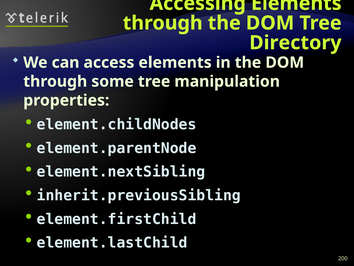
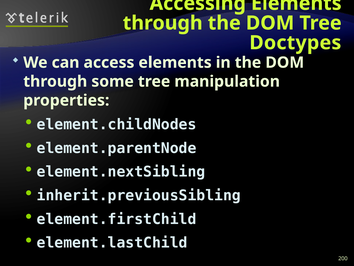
Directory: Directory -> Doctypes
